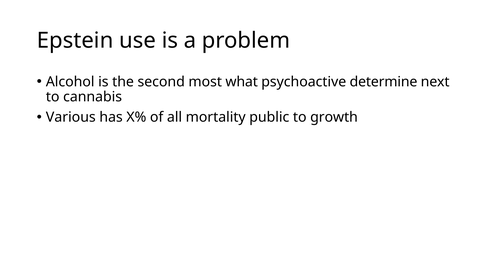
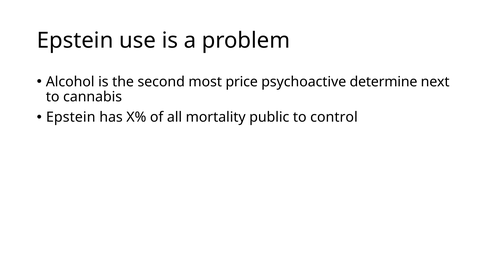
what: what -> price
Various at (71, 117): Various -> Epstein
growth: growth -> control
